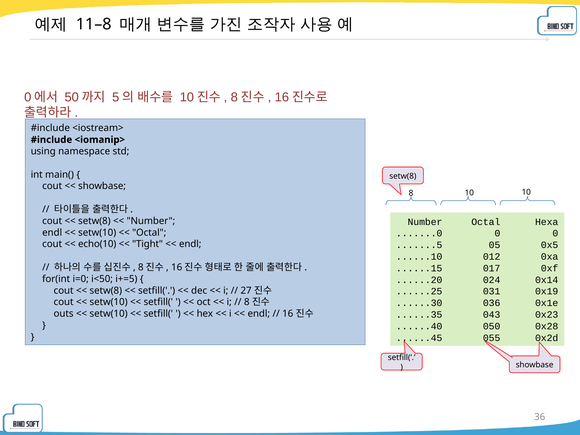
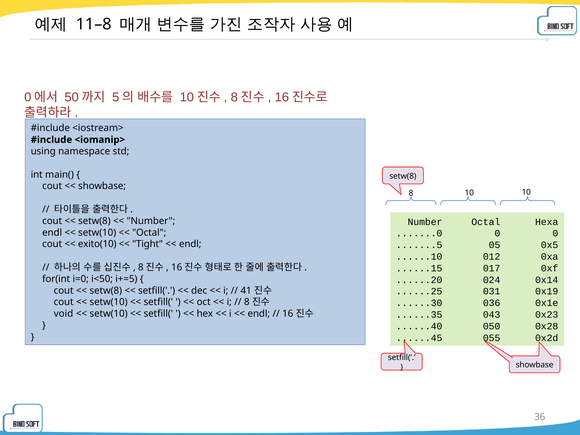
echo(10: echo(10 -> exito(10
27: 27 -> 41
outs: outs -> void
